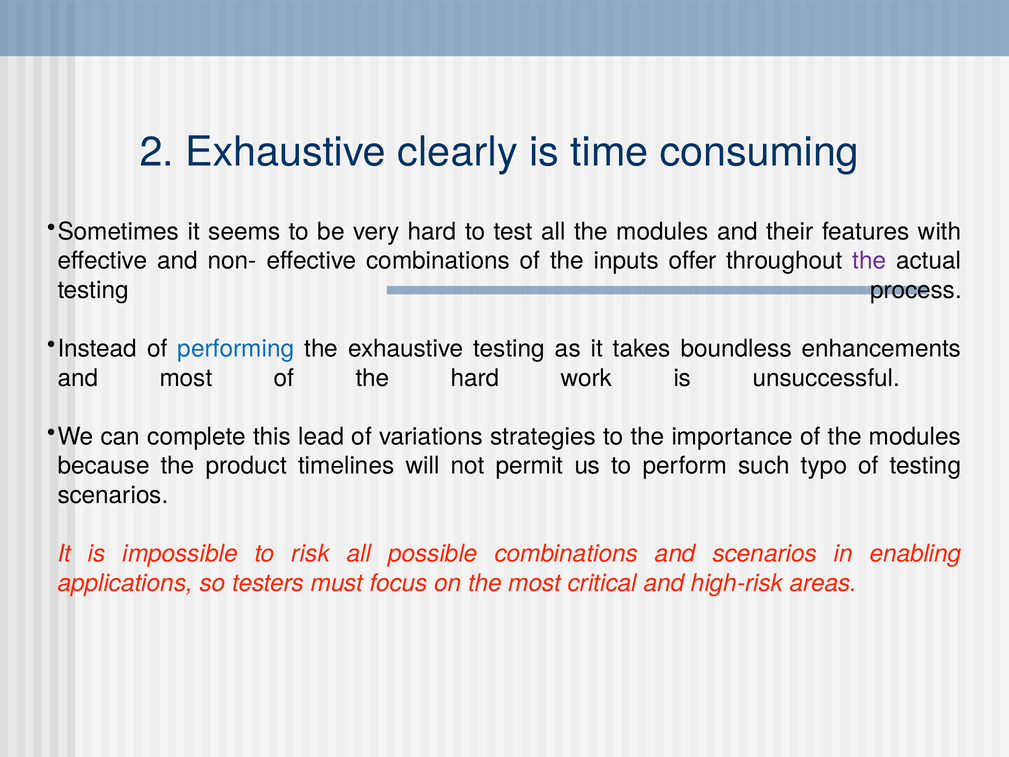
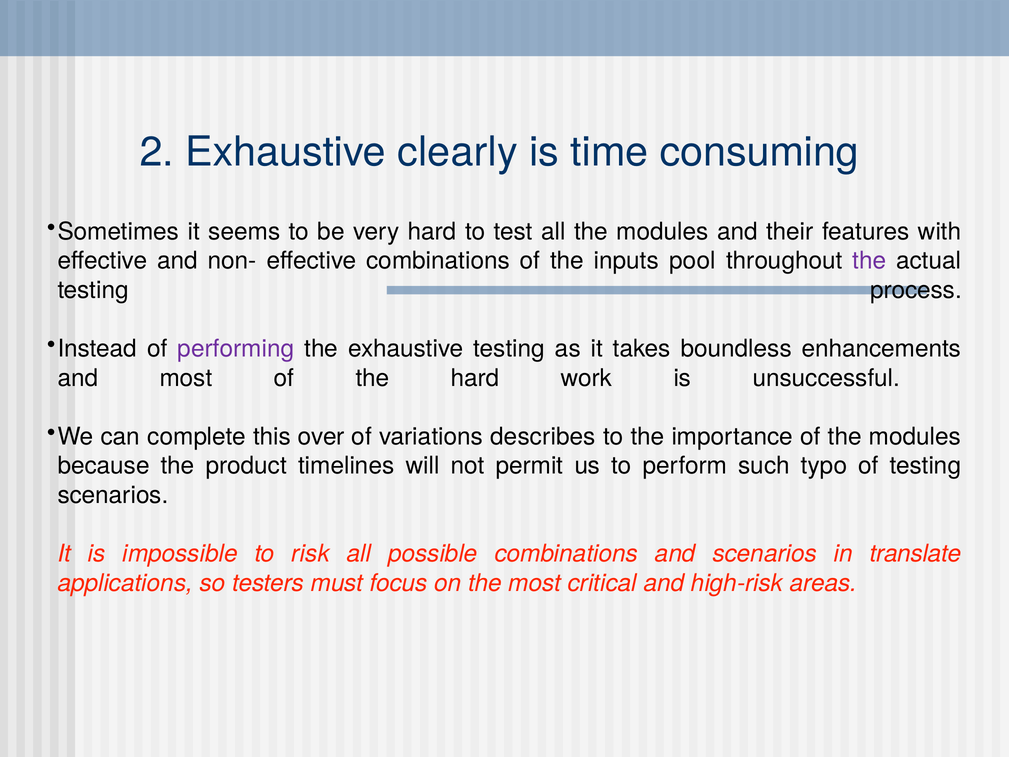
offer: offer -> pool
performing colour: blue -> purple
lead: lead -> over
strategies: strategies -> describes
enabling: enabling -> translate
